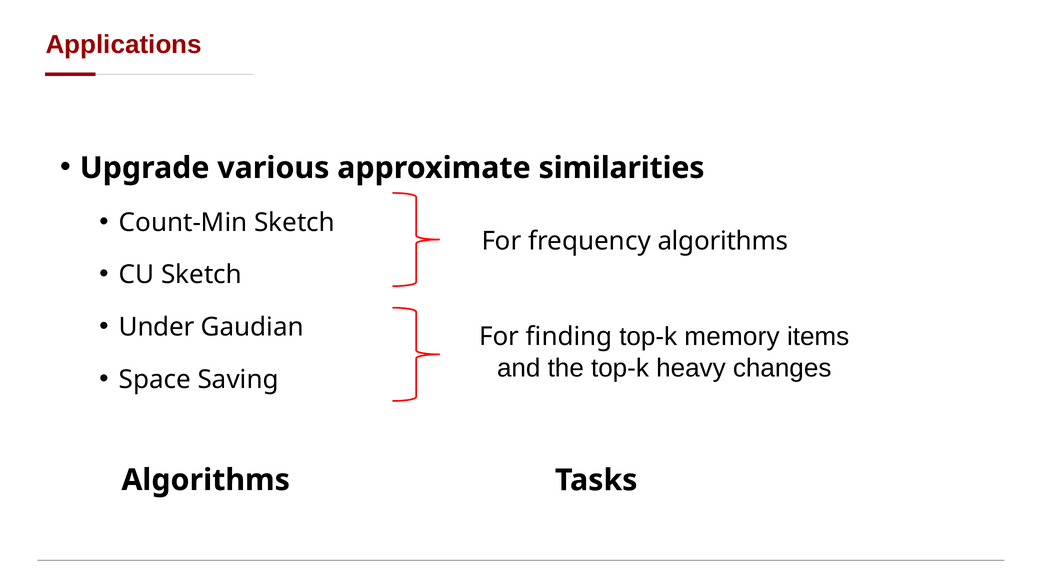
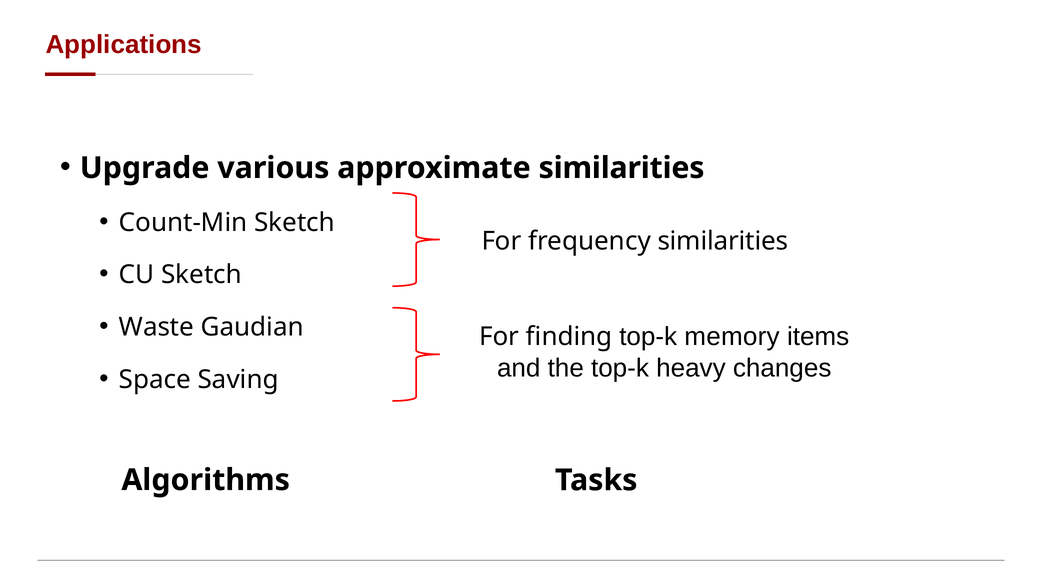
frequency algorithms: algorithms -> similarities
Under: Under -> Waste
